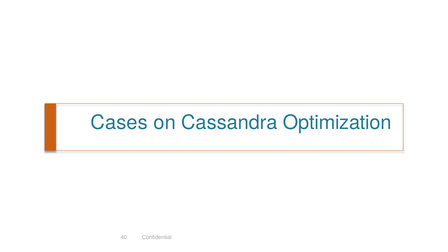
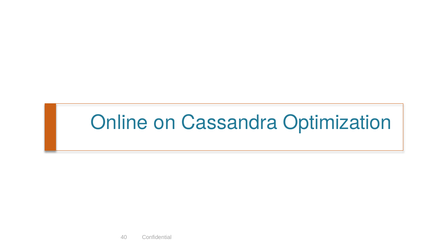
Cases: Cases -> Online
